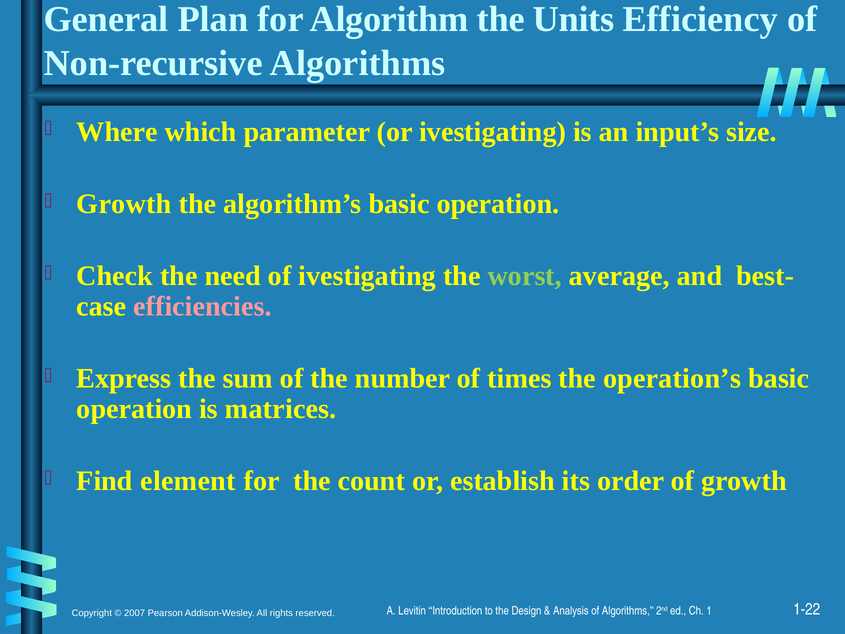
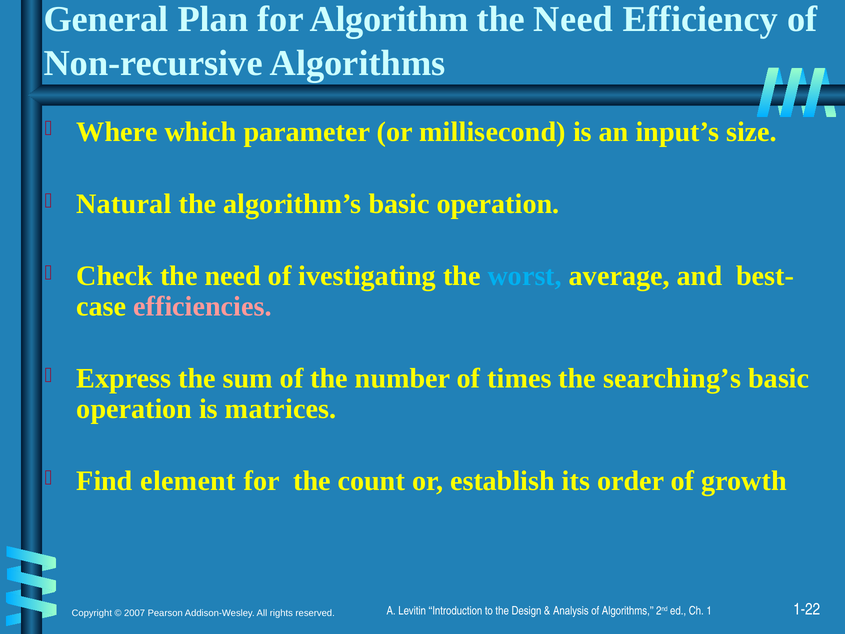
Units at (574, 19): Units -> Need
or ivestigating: ivestigating -> millisecond
Growth at (124, 204): Growth -> Natural
worst colour: light green -> light blue
operation’s: operation’s -> searching’s
